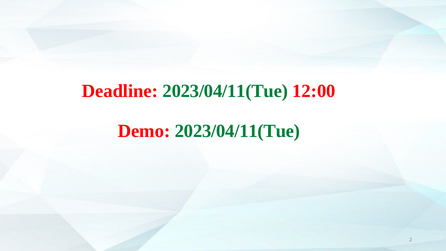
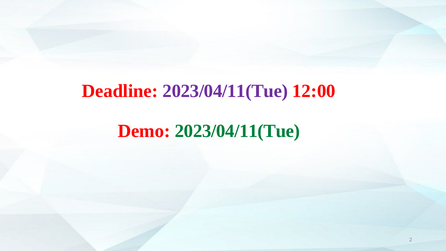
2023/04/11(Tue at (225, 91) colour: green -> purple
